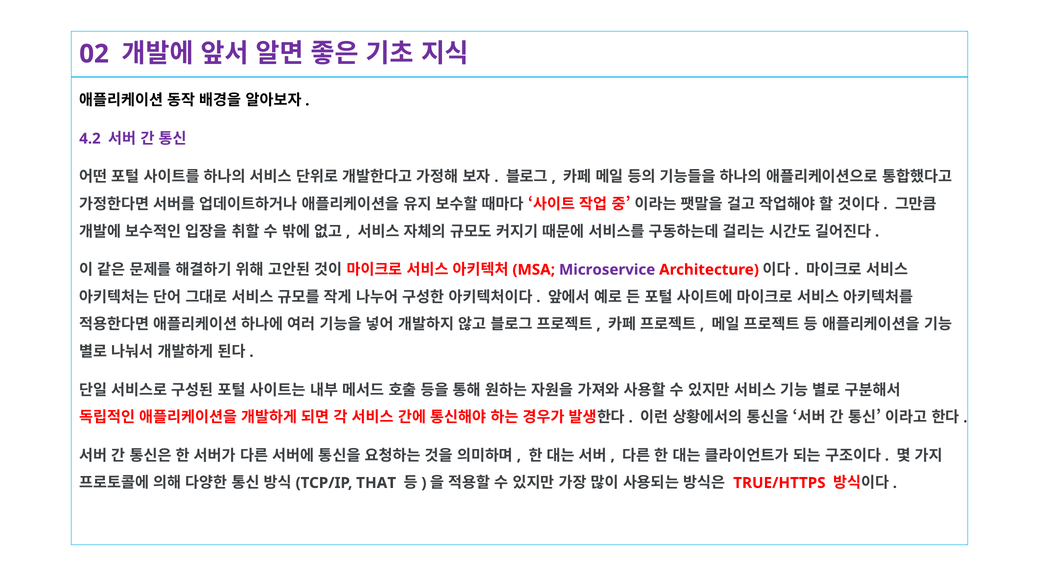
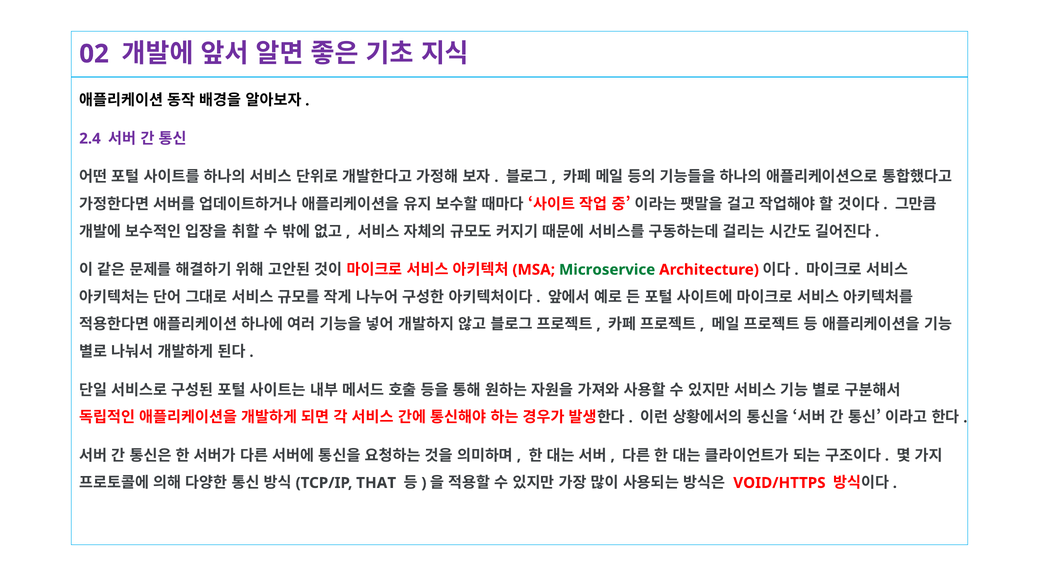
4.2: 4.2 -> 2.4
Microservice colour: purple -> green
TRUE/HTTPS: TRUE/HTTPS -> VOID/HTTPS
